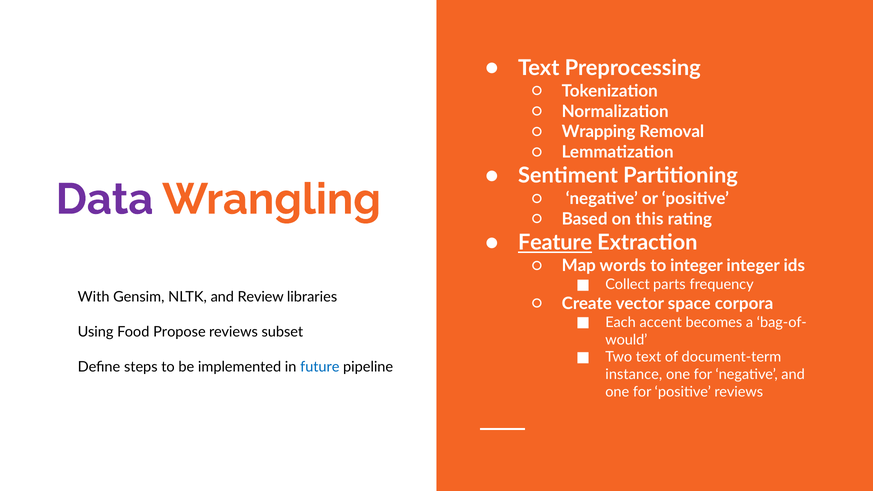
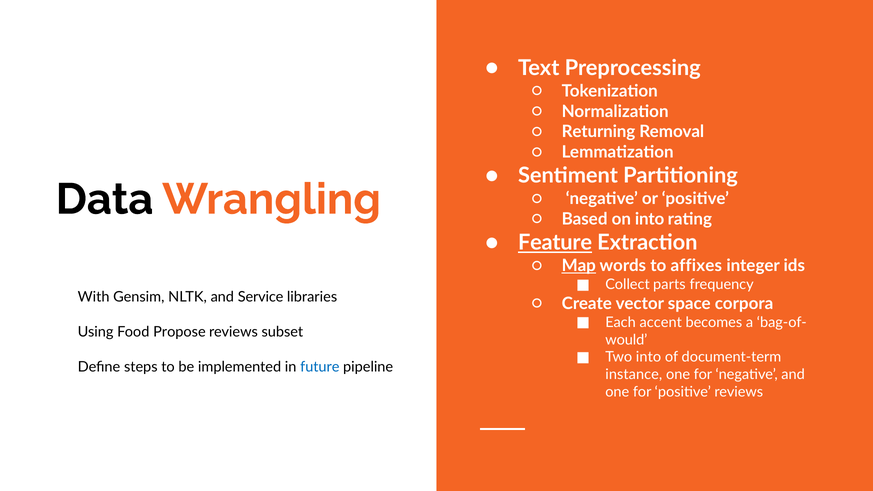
Wrapping: Wrapping -> Returning
Data colour: purple -> black
on this: this -> into
Map underline: none -> present
to integer: integer -> affixes
Review: Review -> Service
Two text: text -> into
